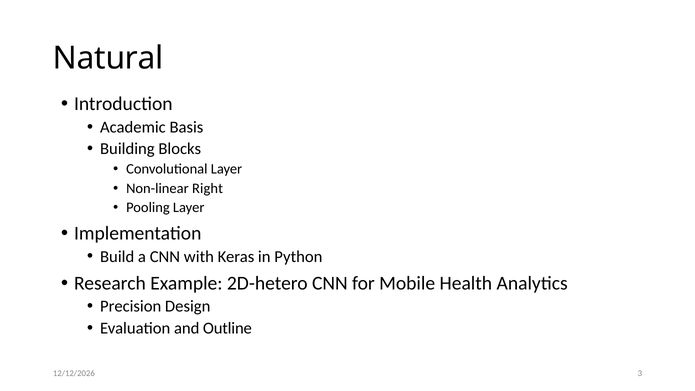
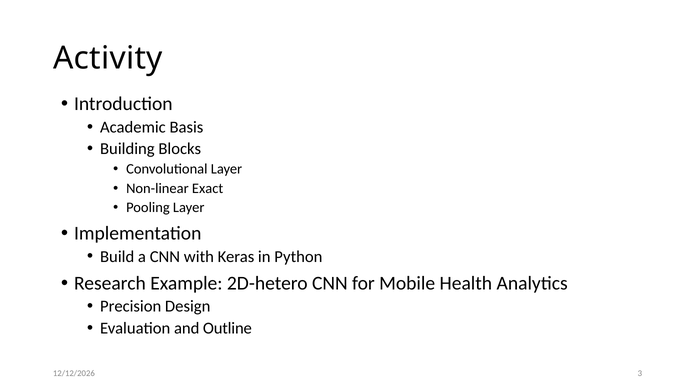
Natural: Natural -> Activity
Right: Right -> Exact
